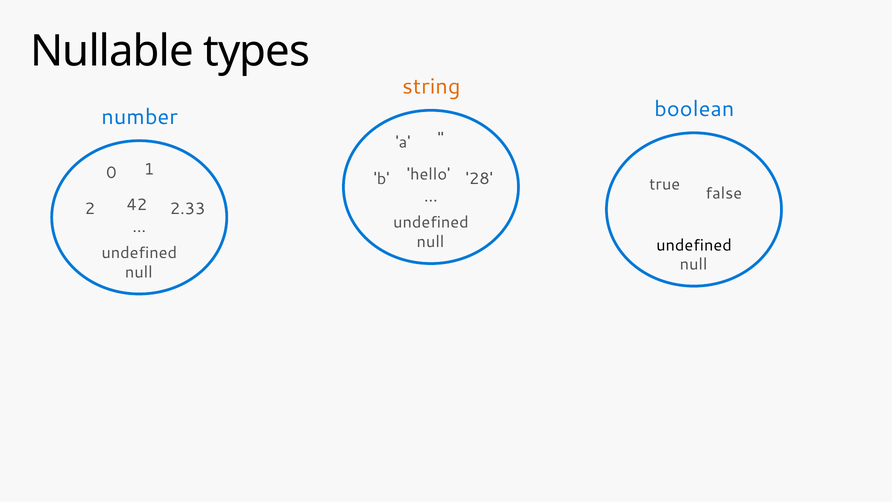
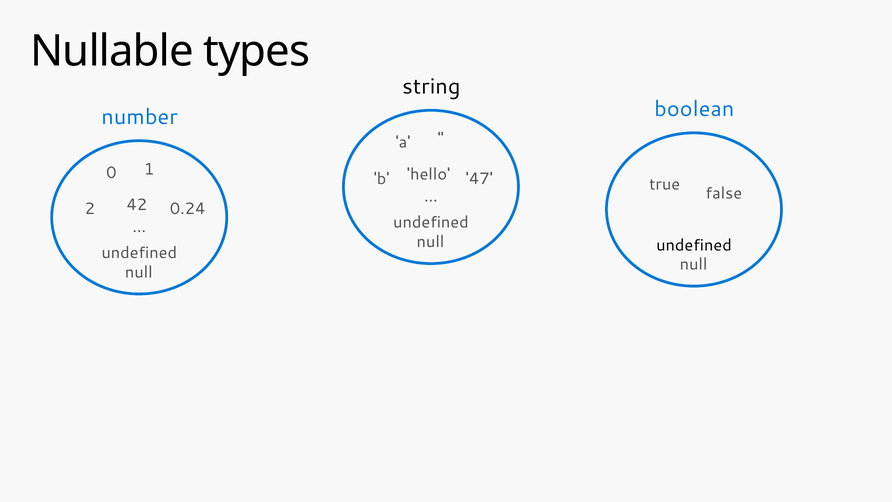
string colour: orange -> black
28: 28 -> 47
2.33: 2.33 -> 0.24
